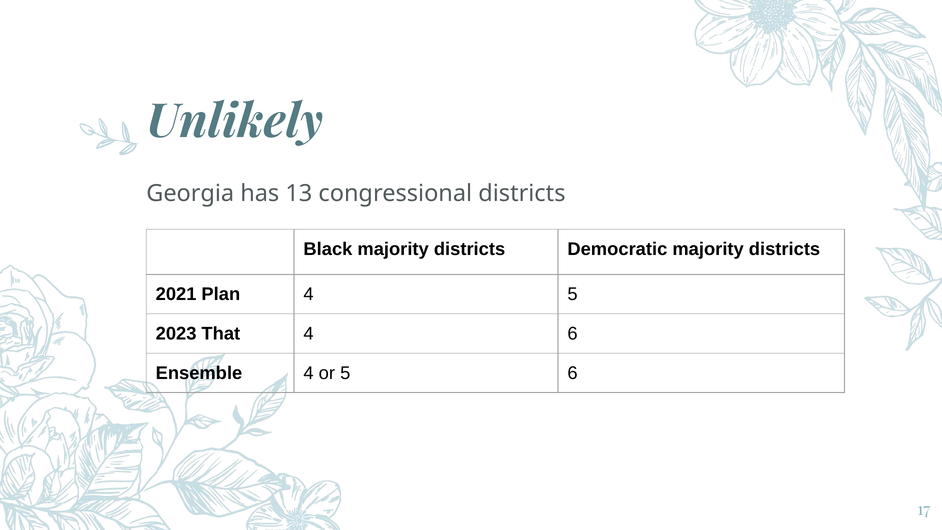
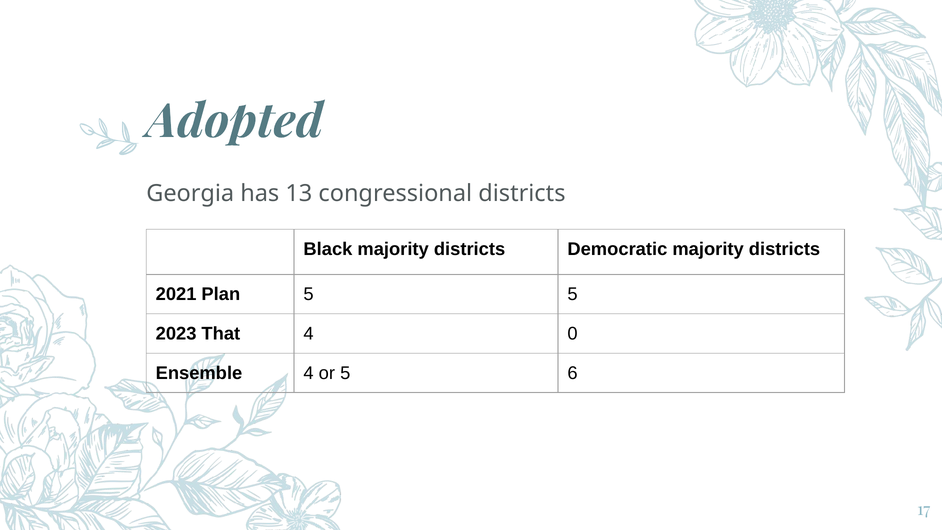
Unlikely: Unlikely -> Adopted
Plan 4: 4 -> 5
4 6: 6 -> 0
